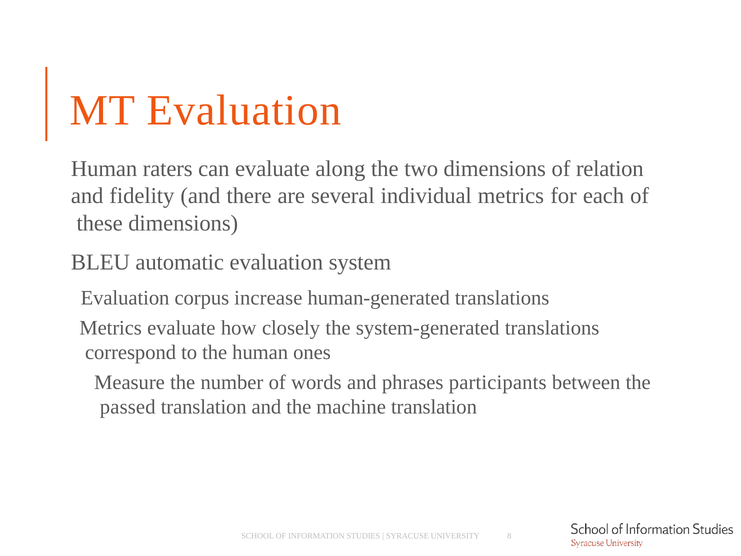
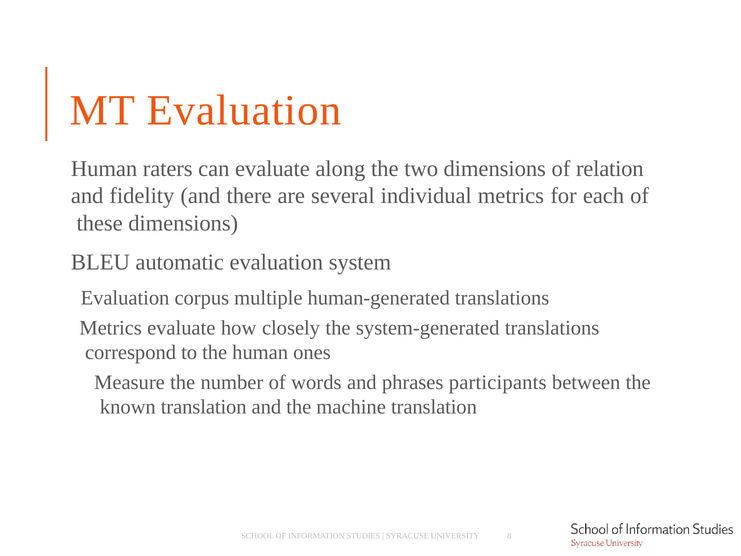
increase: increase -> multiple
passed: passed -> known
